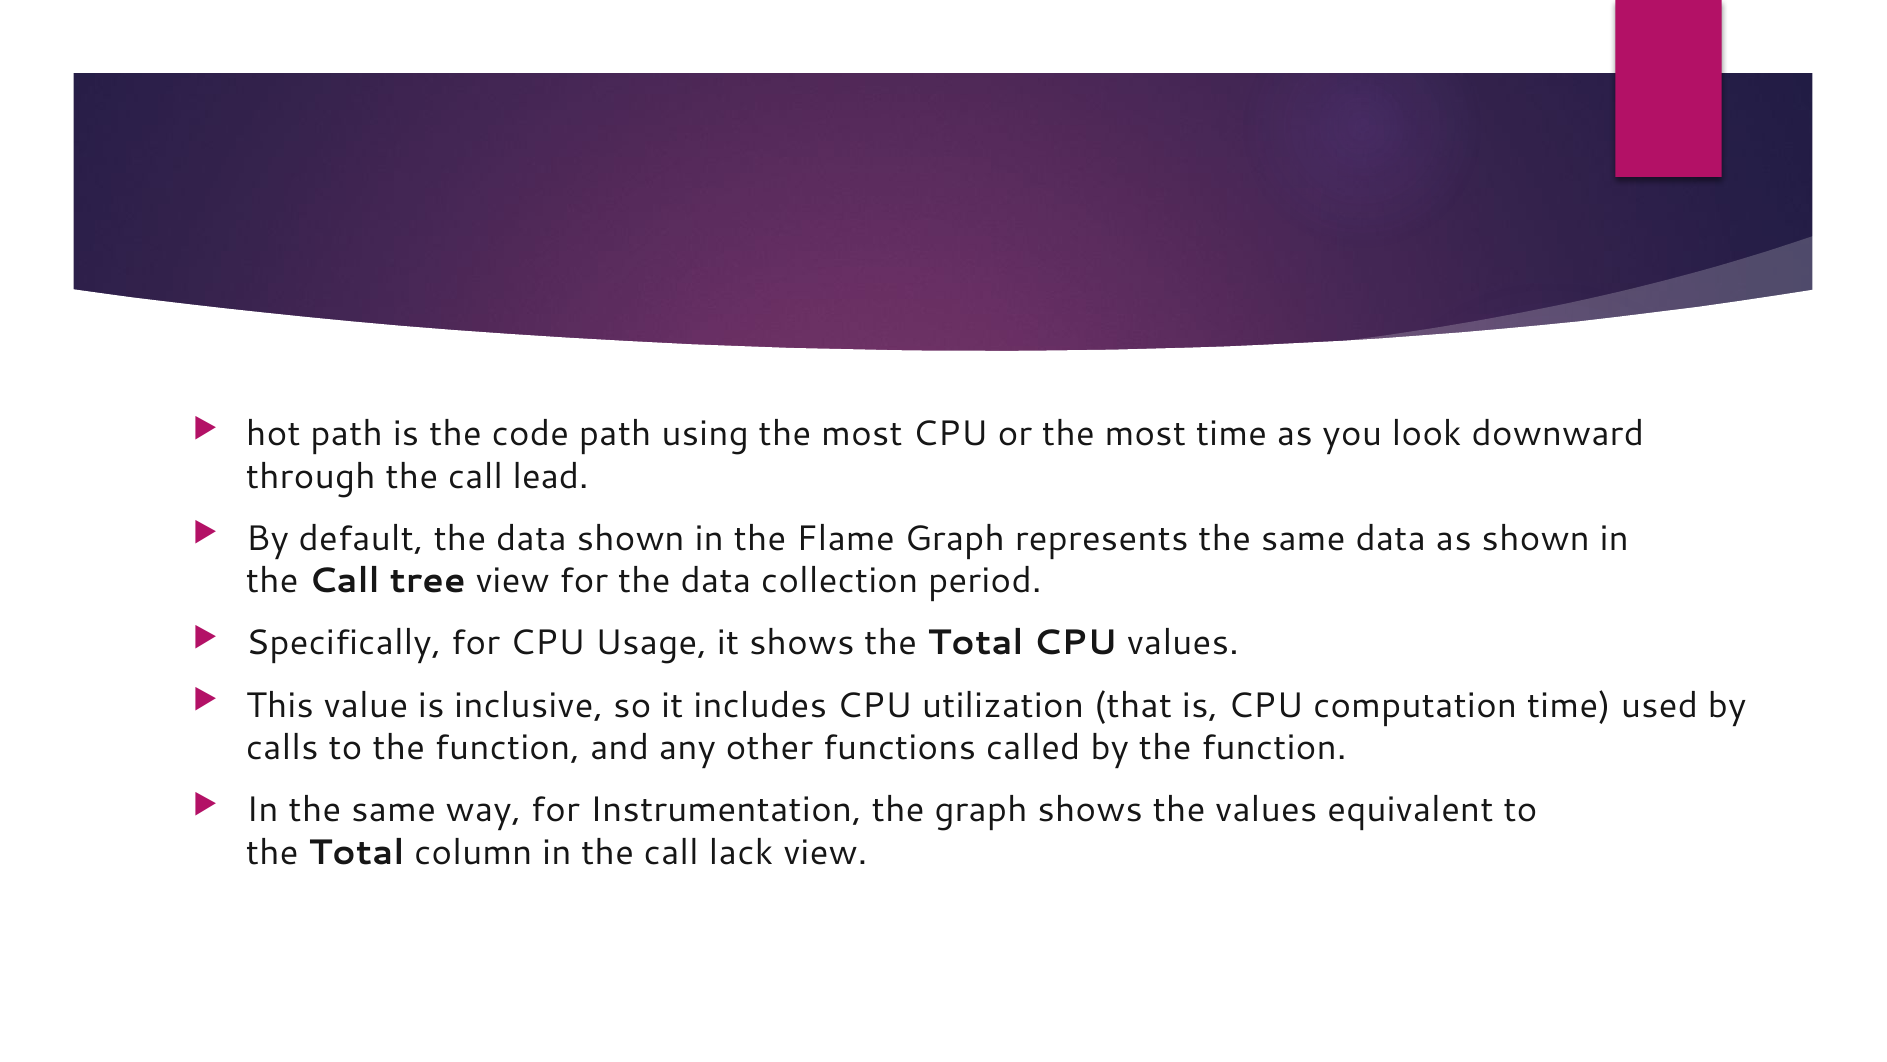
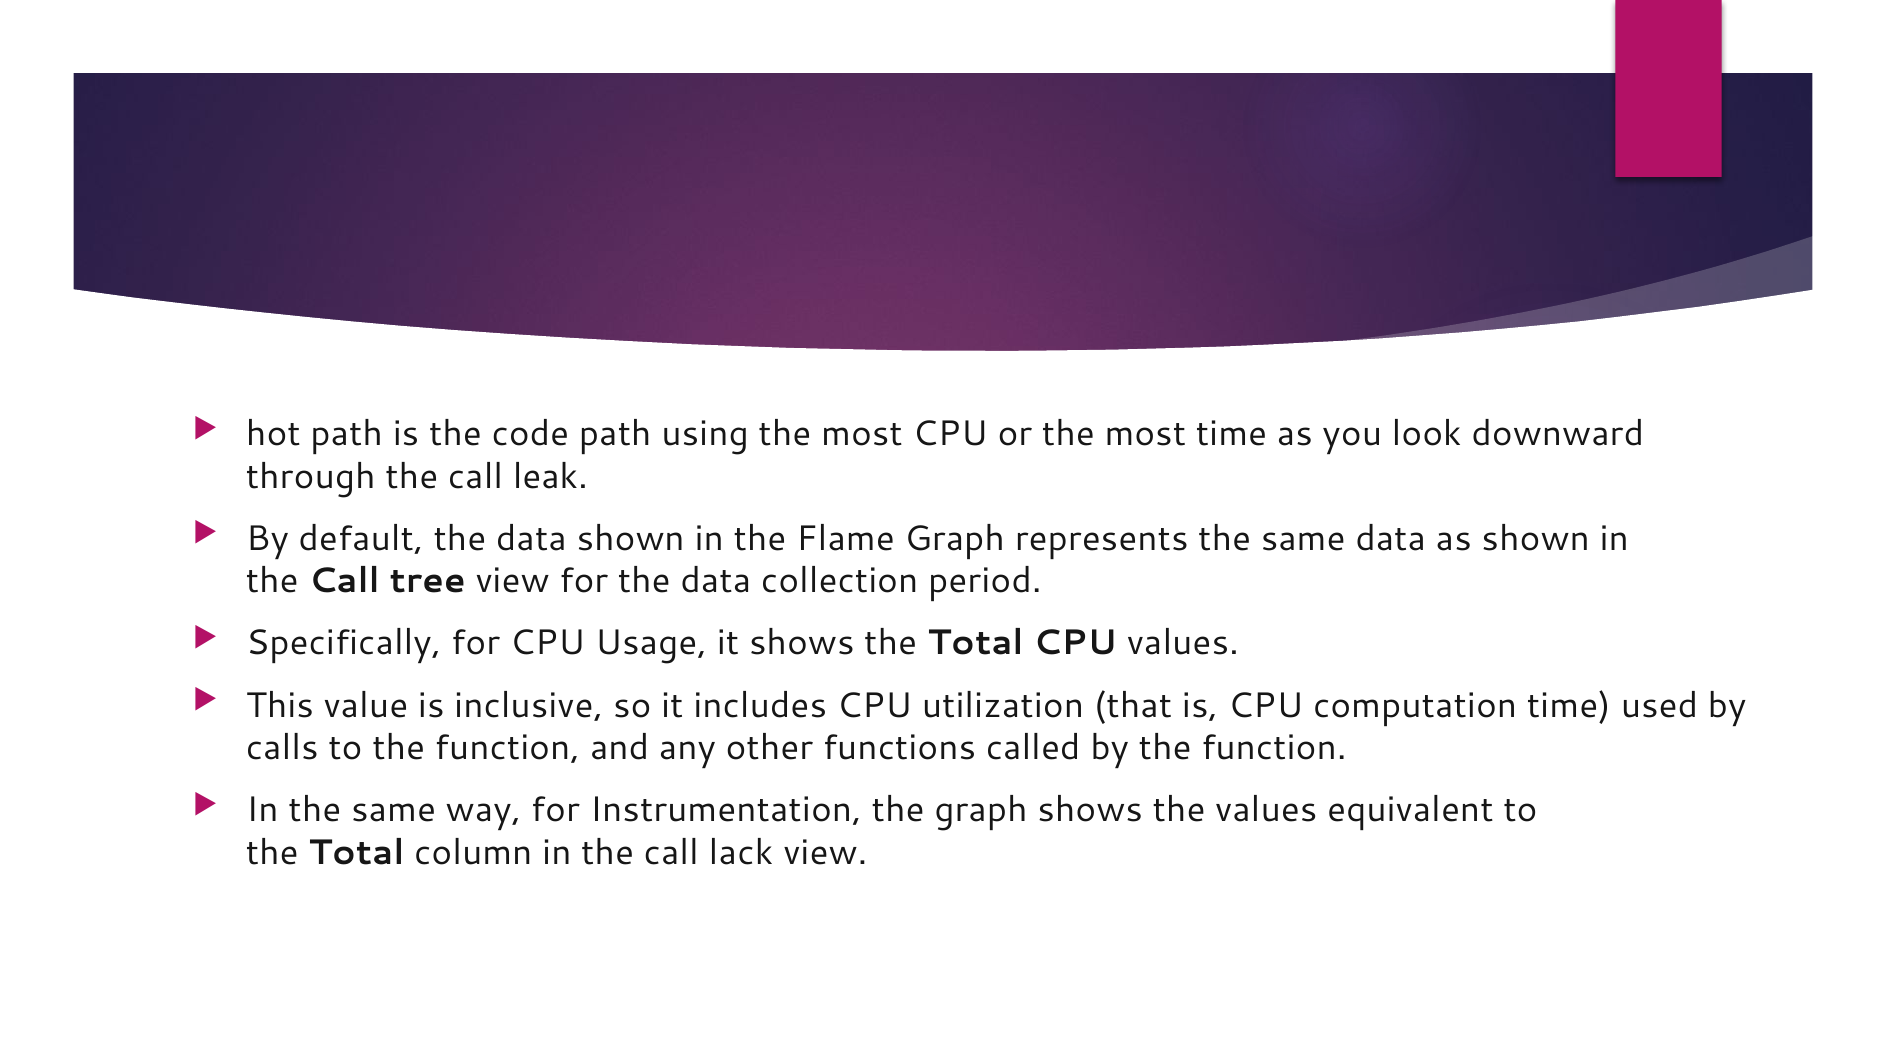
lead: lead -> leak
